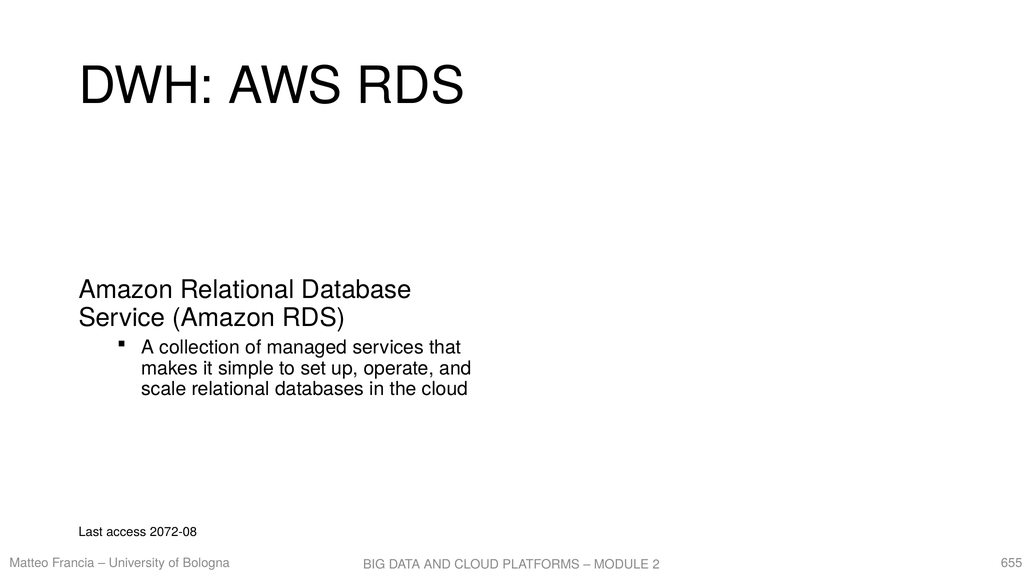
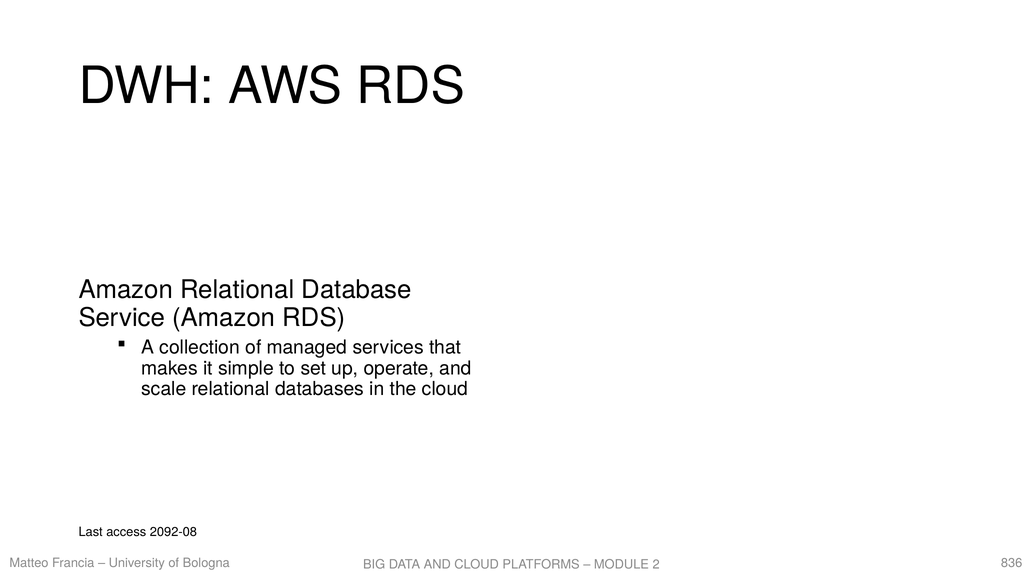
2072-08: 2072-08 -> 2092-08
655: 655 -> 836
